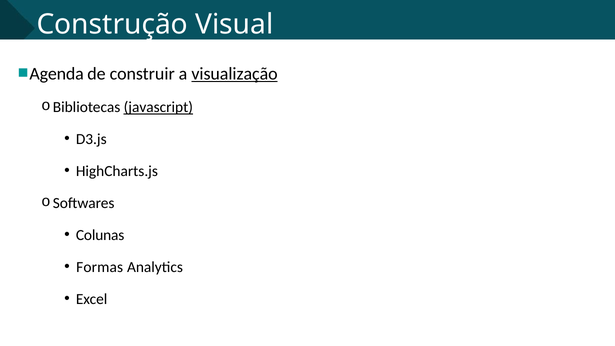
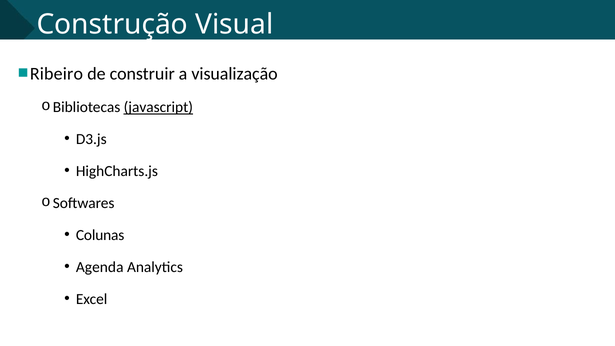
Agenda: Agenda -> Ribeiro
visualização underline: present -> none
Formas: Formas -> Agenda
